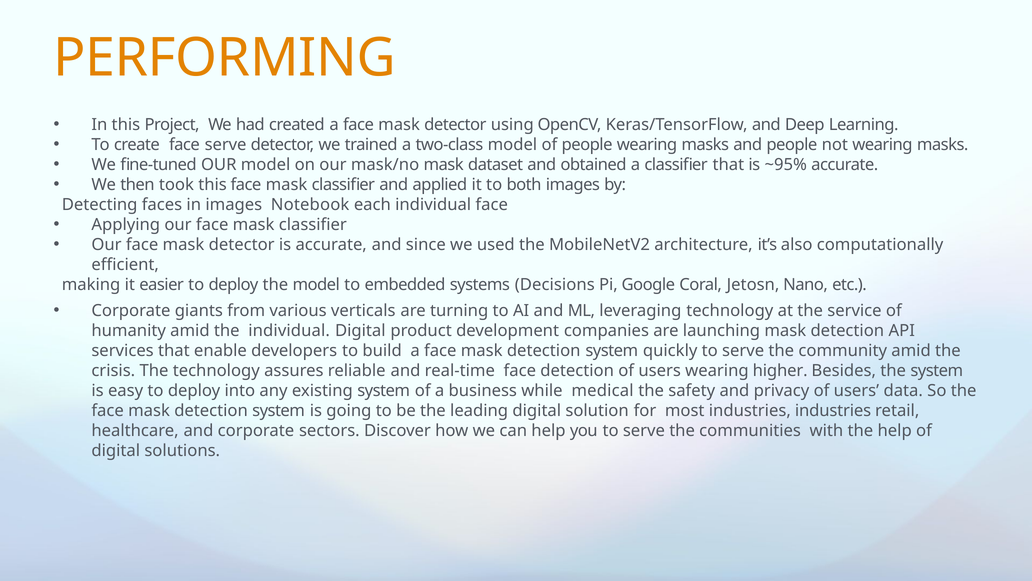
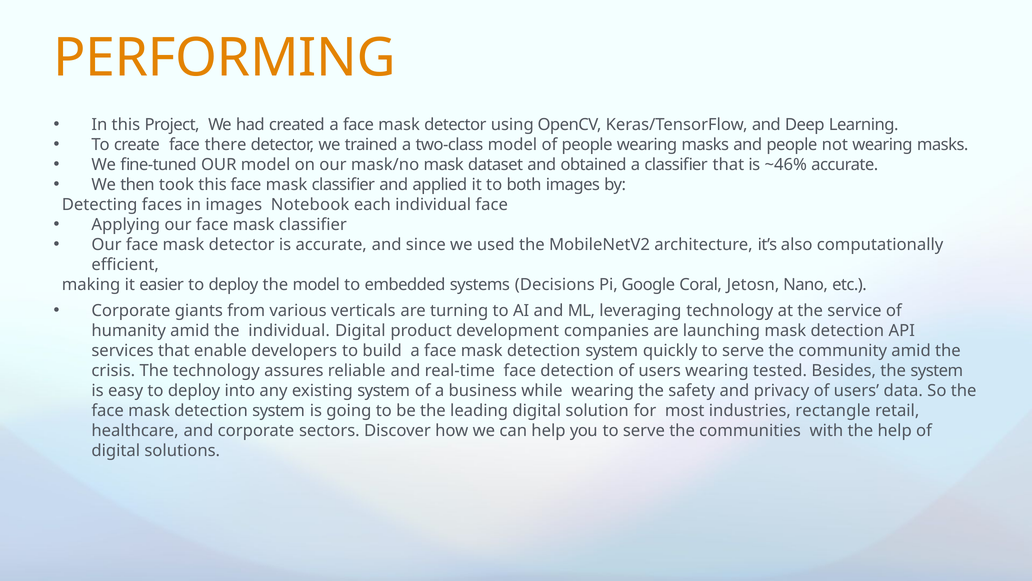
face serve: serve -> there
~95%: ~95% -> ~46%
higher: higher -> tested
while medical: medical -> wearing
industries industries: industries -> rectangle
